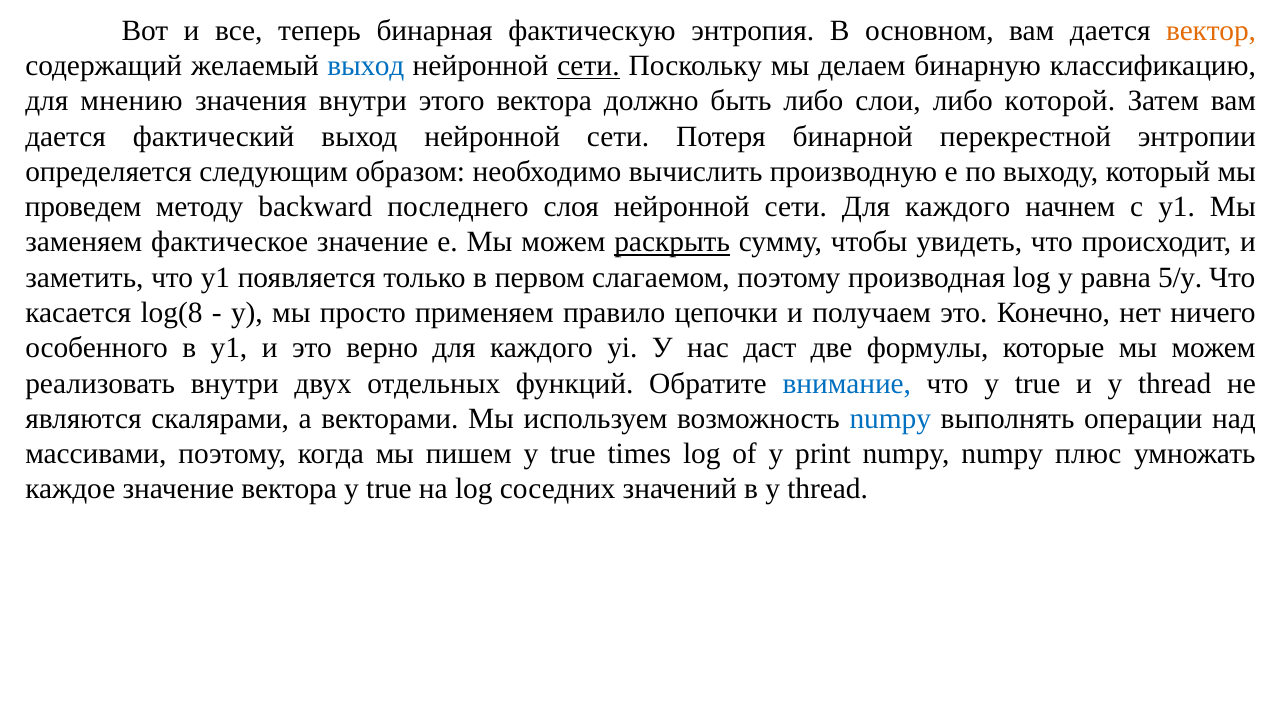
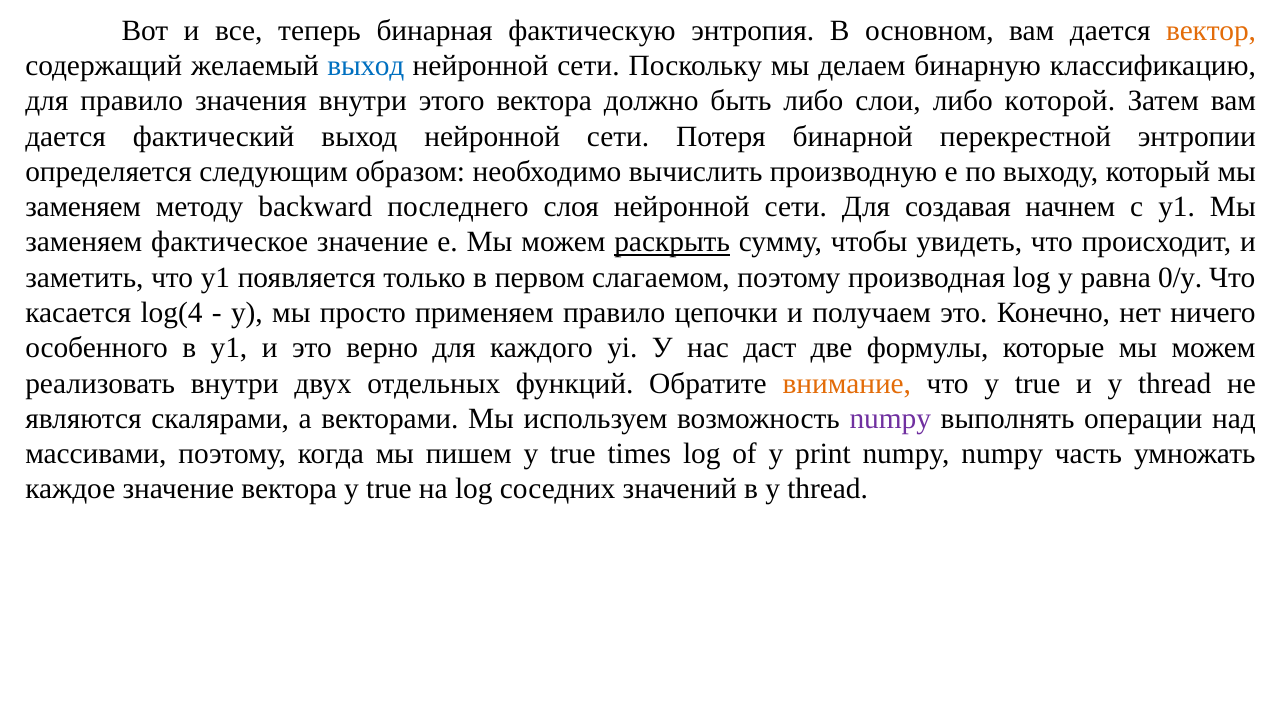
сети at (589, 66) underline: present -> none
для мнению: мнению -> правило
проведем at (83, 207): проведем -> заменяем
сети Для каждого: каждого -> создавая
5/y: 5/y -> 0/y
log(8: log(8 -> log(4
внимание colour: blue -> orange
numpy at (890, 419) colour: blue -> purple
плюс: плюс -> часть
